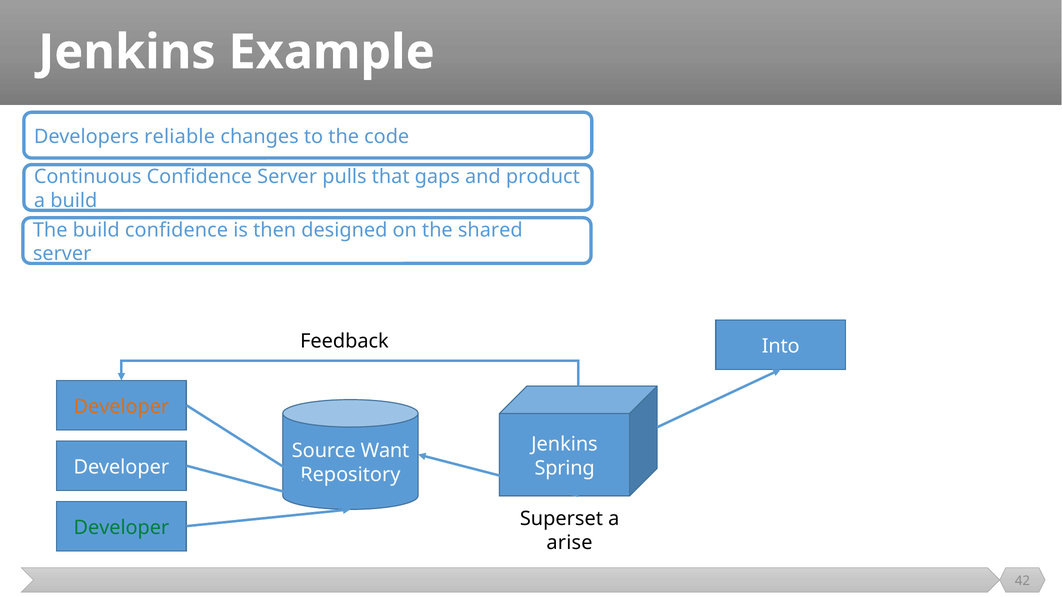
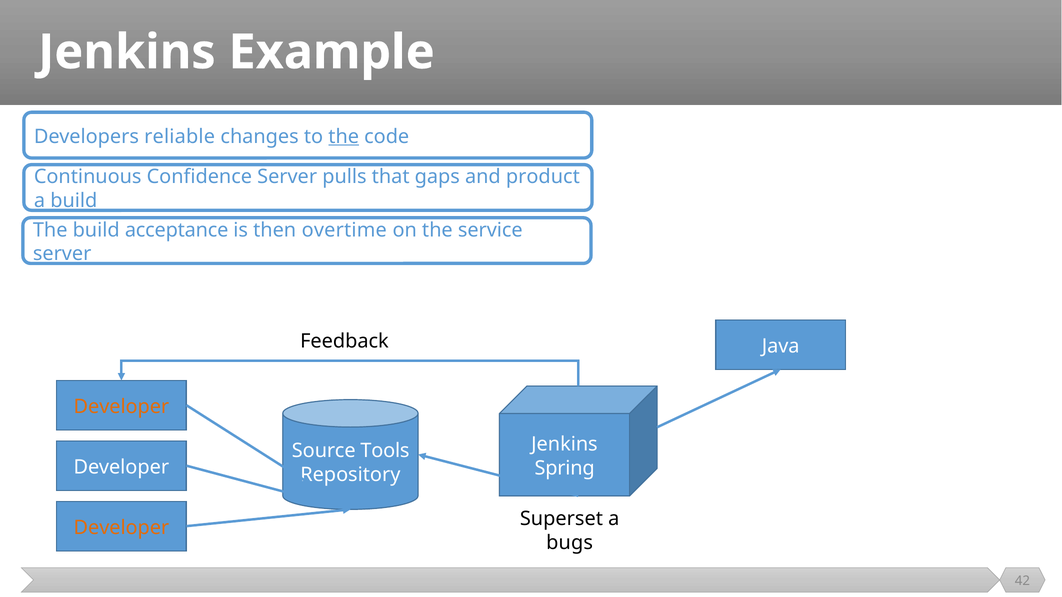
the at (344, 137) underline: none -> present
build confidence: confidence -> acceptance
designed: designed -> overtime
shared: shared -> service
Into: Into -> Java
Want: Want -> Tools
Developer at (121, 528) colour: green -> orange
arise: arise -> bugs
